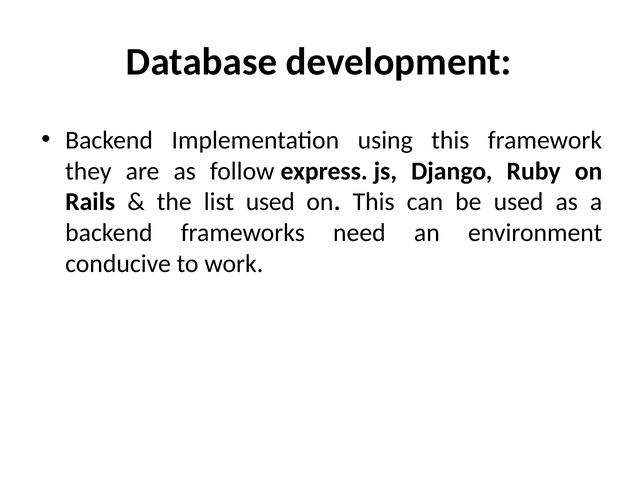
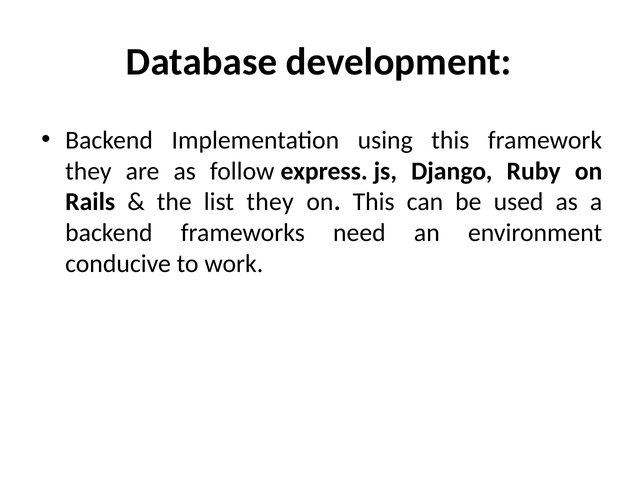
list used: used -> they
